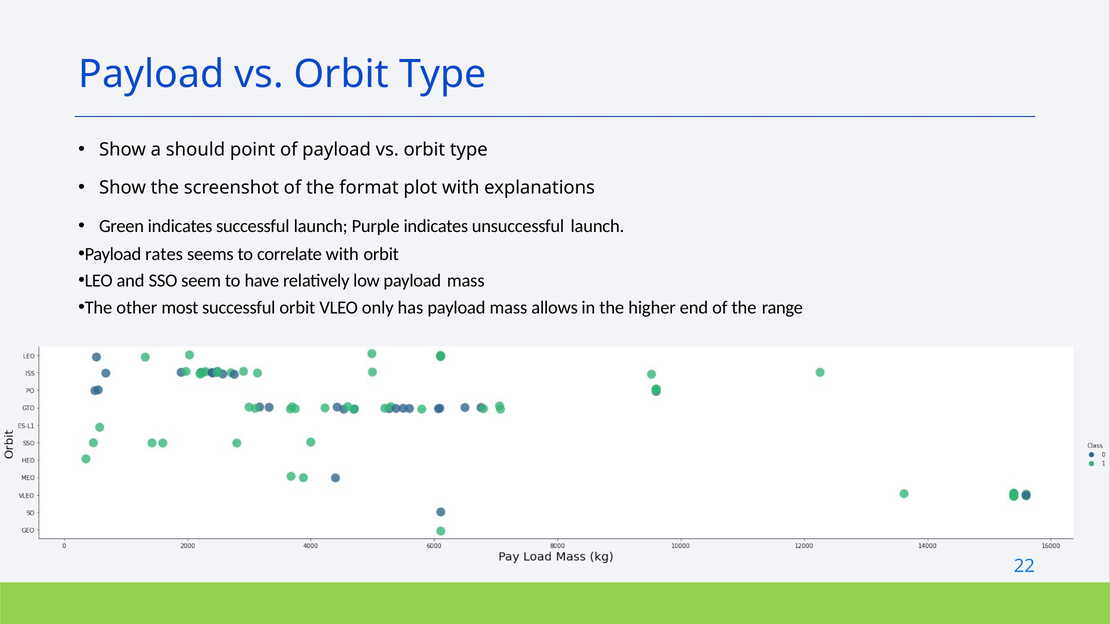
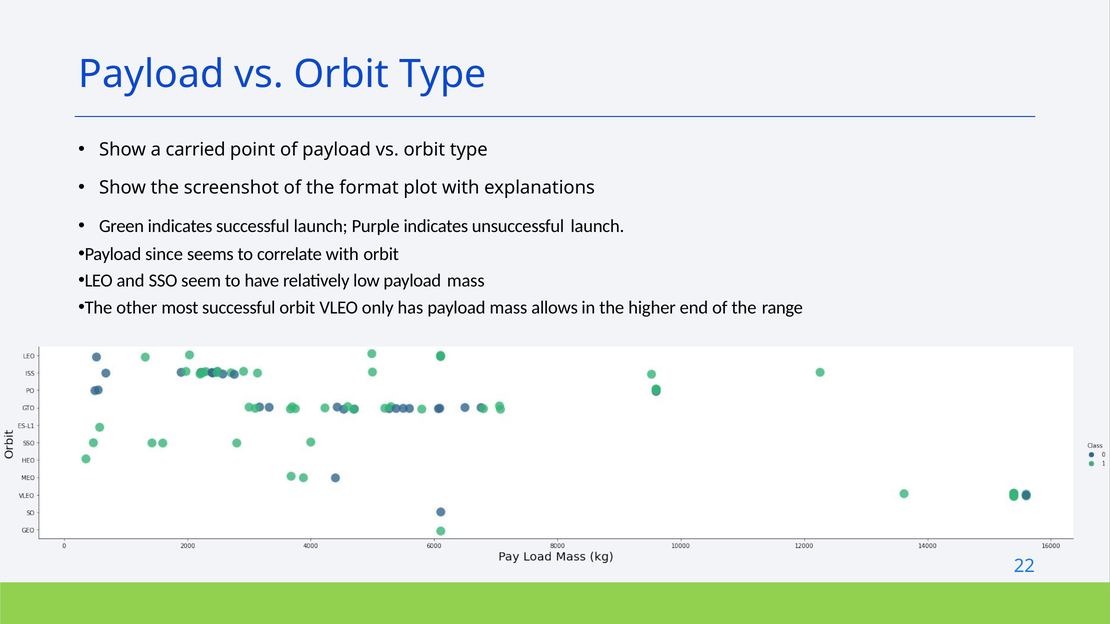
should: should -> carried
rates: rates -> since
